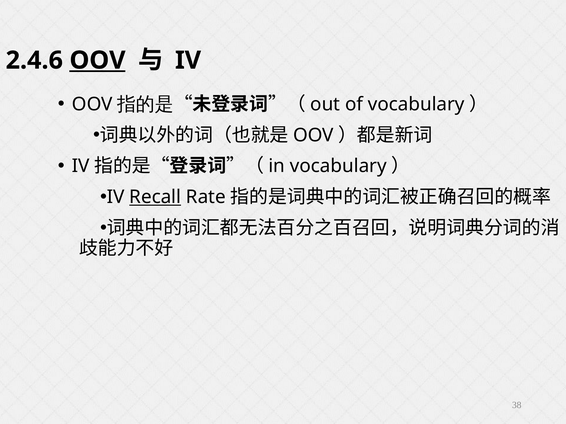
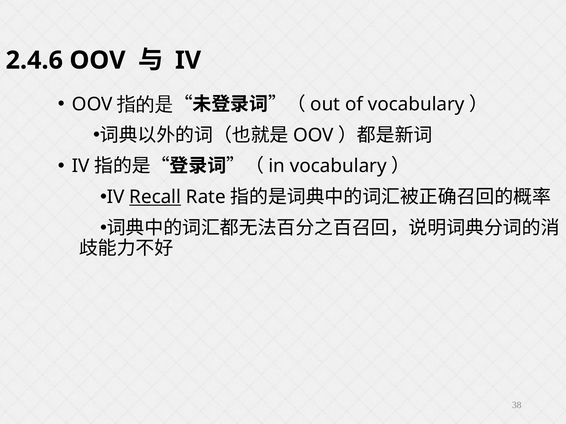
OOV at (98, 60) underline: present -> none
